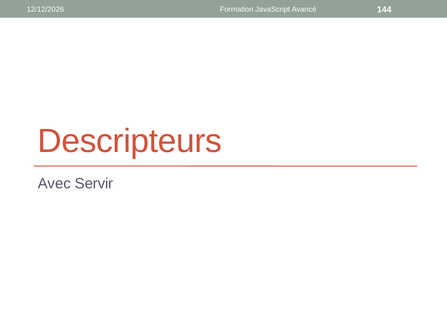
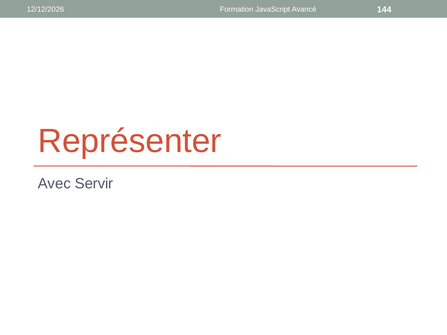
Descripteurs: Descripteurs -> Représenter
